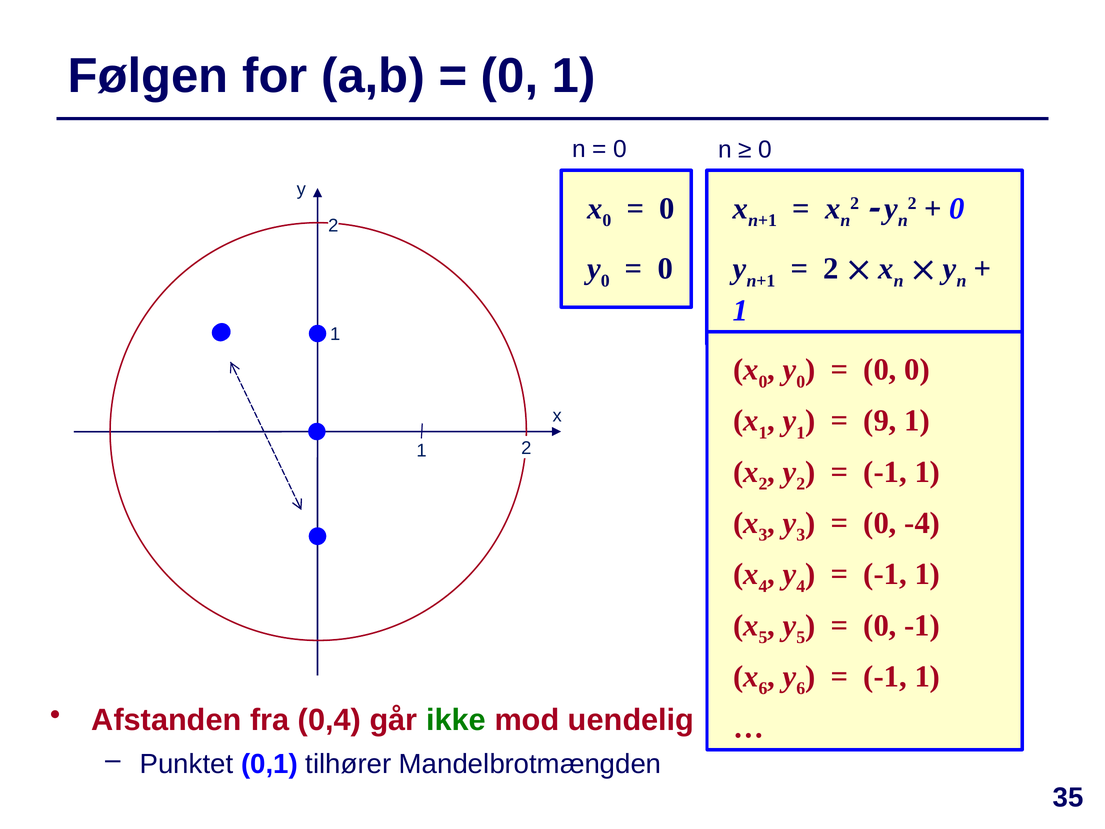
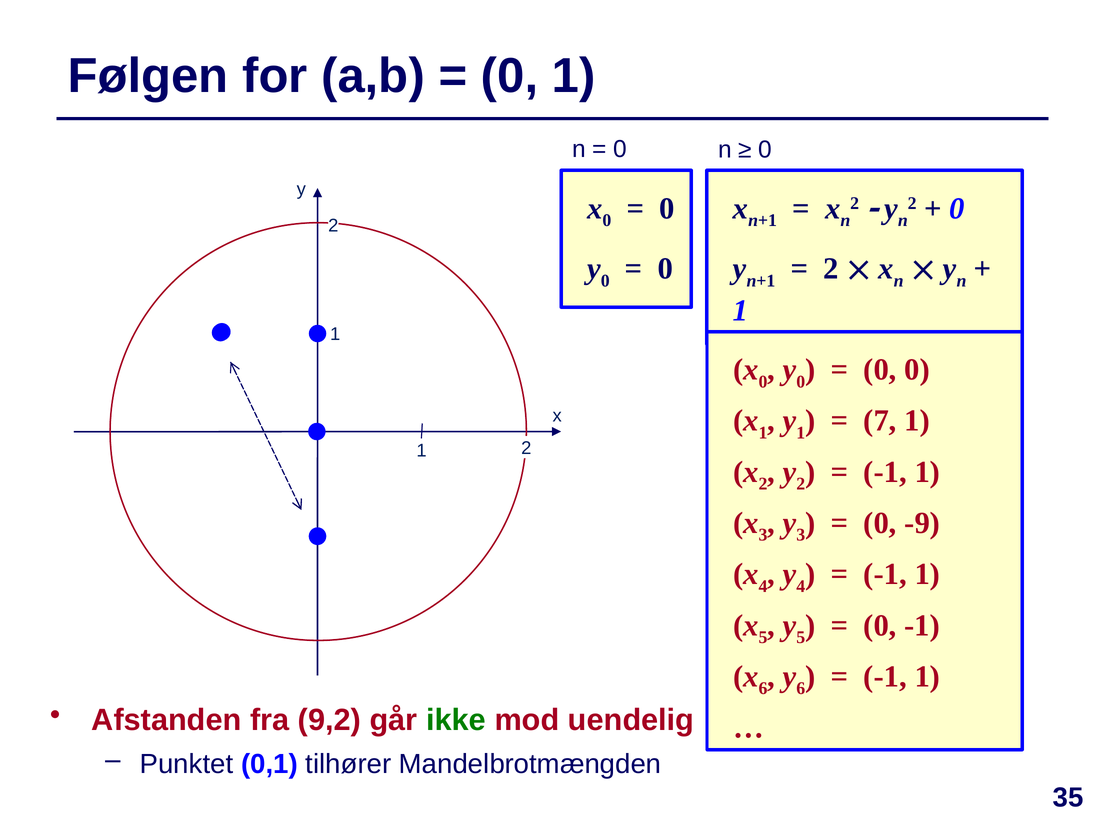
9: 9 -> 7
-4: -4 -> -9
0,4: 0,4 -> 9,2
